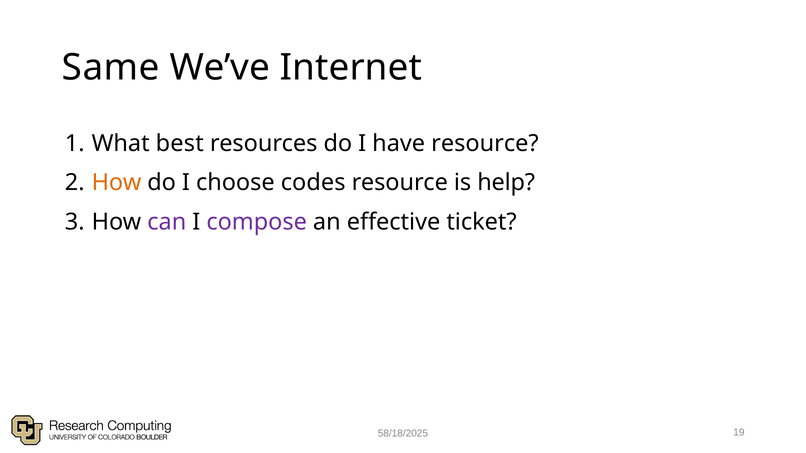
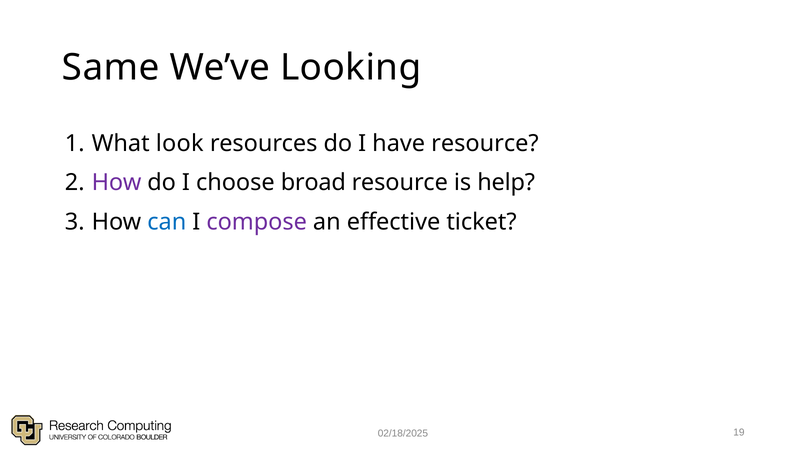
Internet: Internet -> Looking
best: best -> look
How at (117, 183) colour: orange -> purple
codes: codes -> broad
can colour: purple -> blue
58/18/2025: 58/18/2025 -> 02/18/2025
